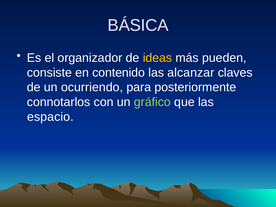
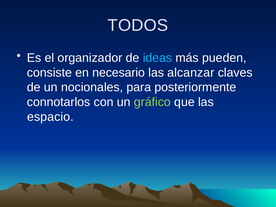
BÁSICA: BÁSICA -> TODOS
ideas colour: yellow -> light blue
contenido: contenido -> necesario
ocurriendo: ocurriendo -> nocionales
